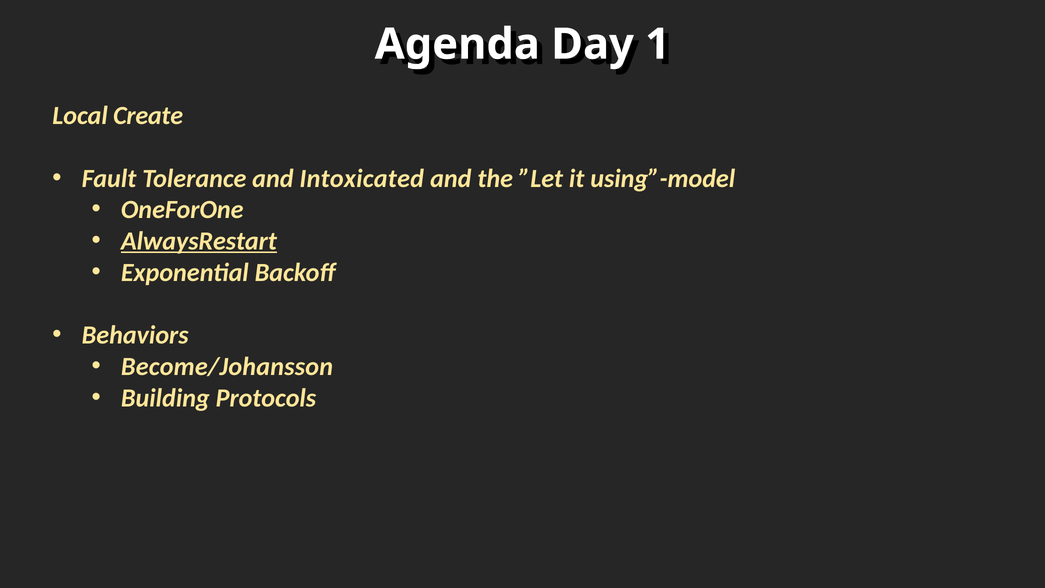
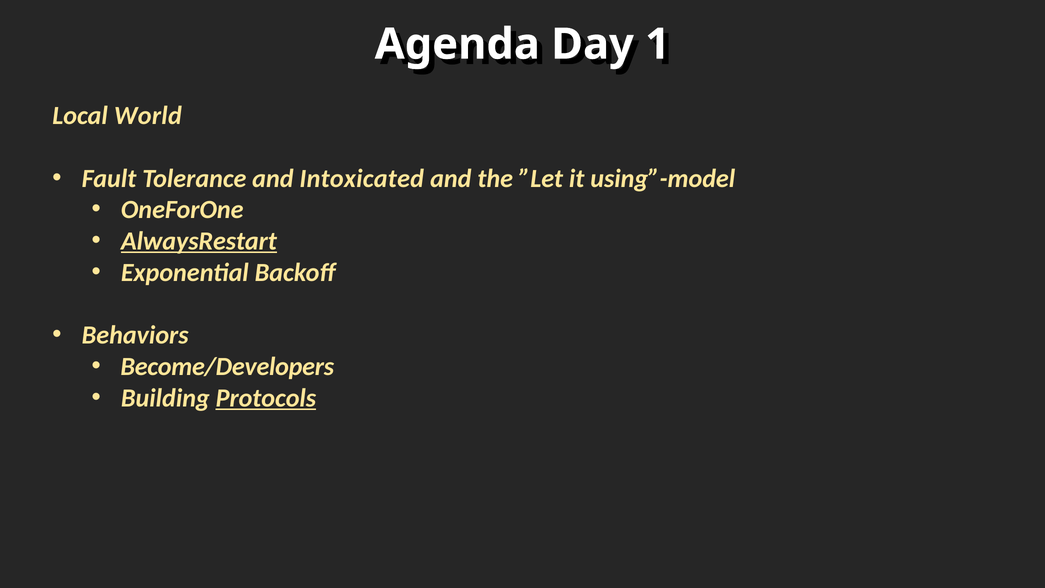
Create: Create -> World
Become/Johansson: Become/Johansson -> Become/Developers
Protocols underline: none -> present
